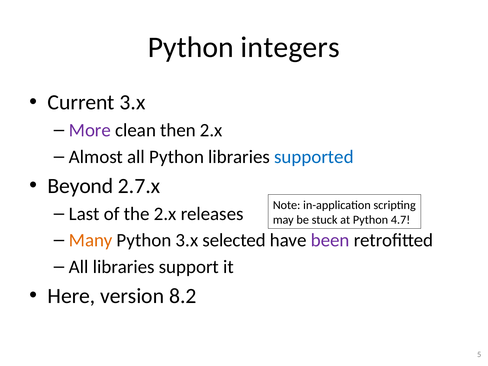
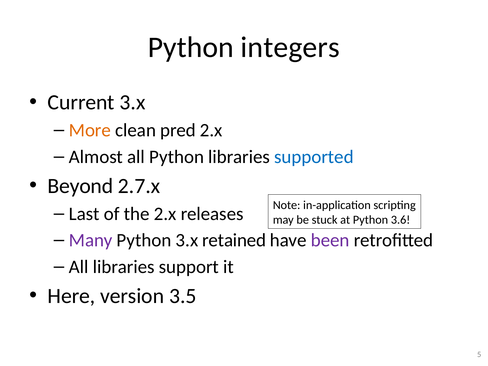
More colour: purple -> orange
then: then -> pred
4.7: 4.7 -> 3.6
Many colour: orange -> purple
selected: selected -> retained
8.2: 8.2 -> 3.5
